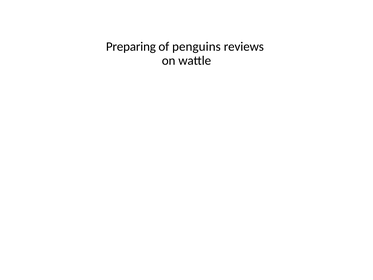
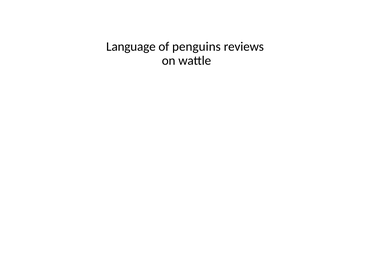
Preparing: Preparing -> Language
